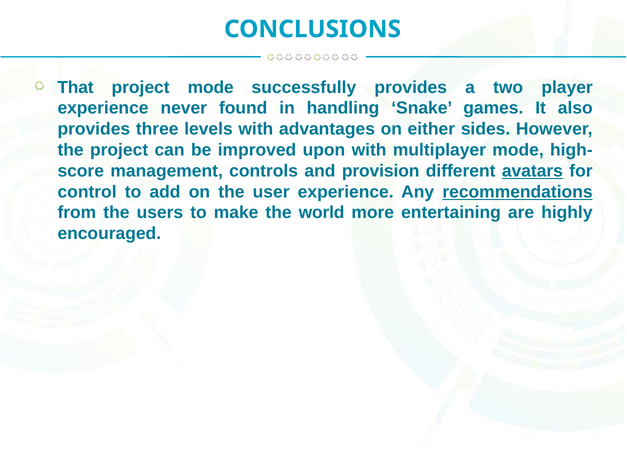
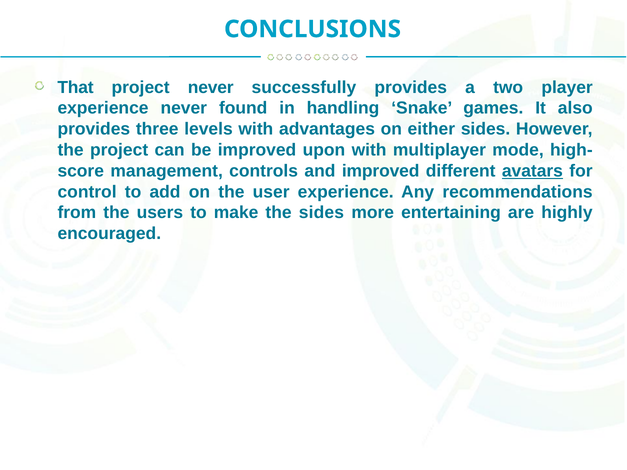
project mode: mode -> never
and provision: provision -> improved
recommendations underline: present -> none
the world: world -> sides
